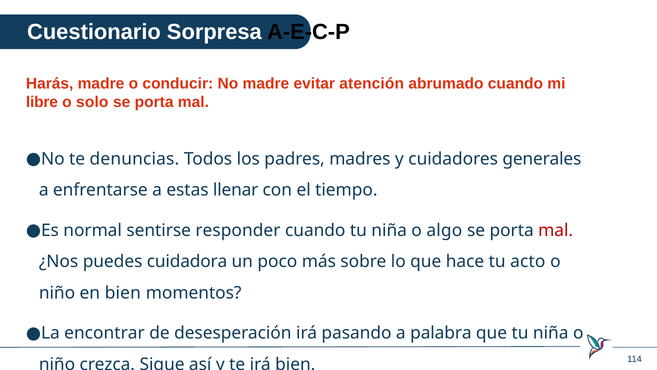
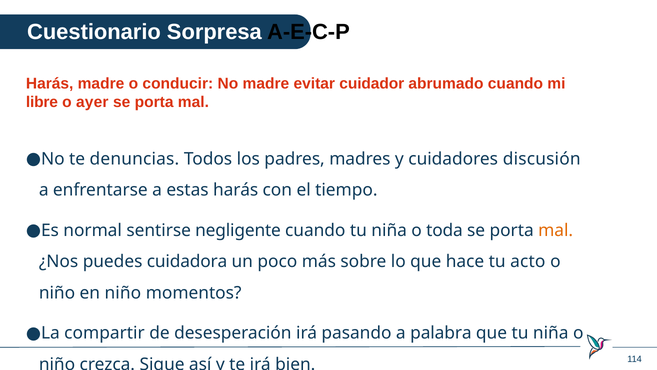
atención: atención -> cuidador
solo: solo -> ayer
generales: generales -> discusión
estas llenar: llenar -> harás
responder: responder -> negligente
algo: algo -> toda
mal at (556, 230) colour: red -> orange
en bien: bien -> niño
encontrar: encontrar -> compartir
